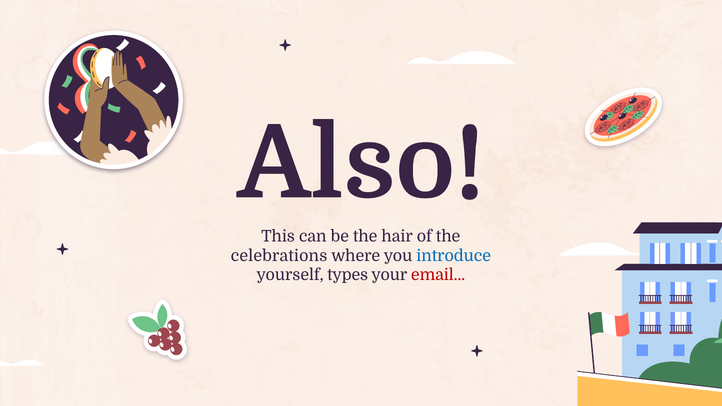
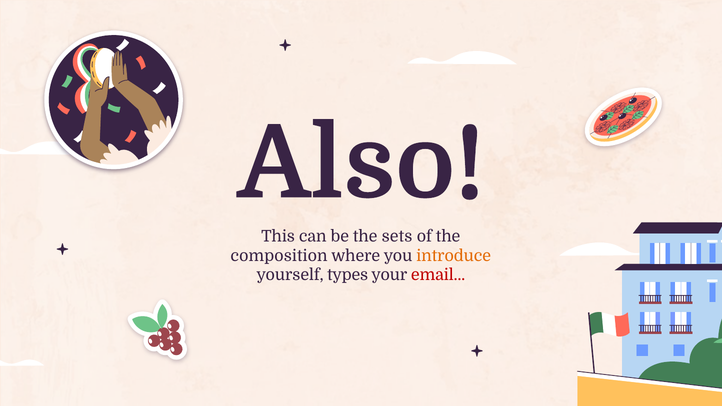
hair: hair -> sets
celebrations: celebrations -> composition
introduce colour: blue -> orange
